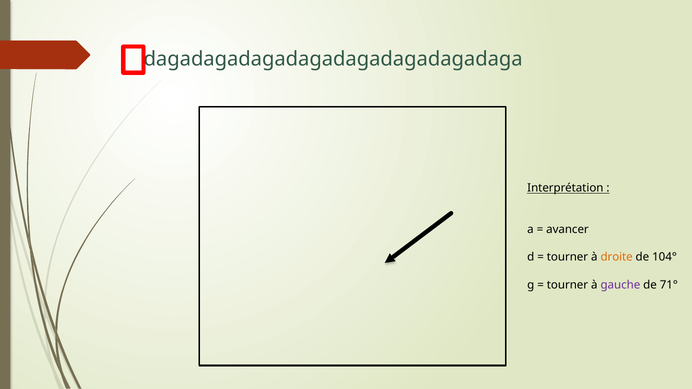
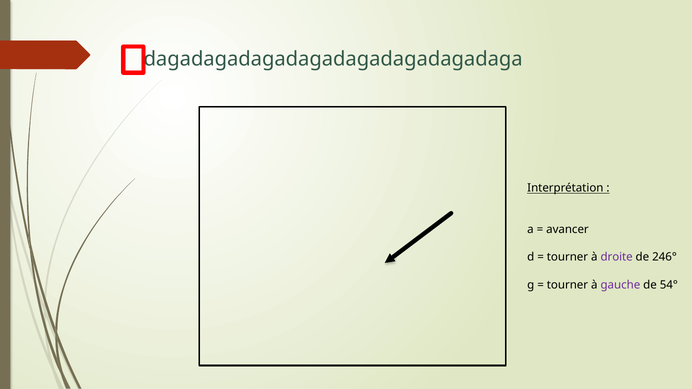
droite colour: orange -> purple
104°: 104° -> 246°
71°: 71° -> 54°
